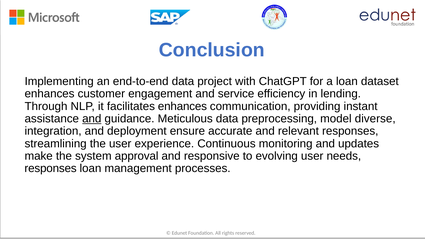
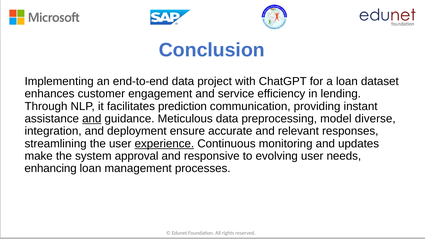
facilitates enhances: enhances -> prediction
experience underline: none -> present
responses at (51, 169): responses -> enhancing
